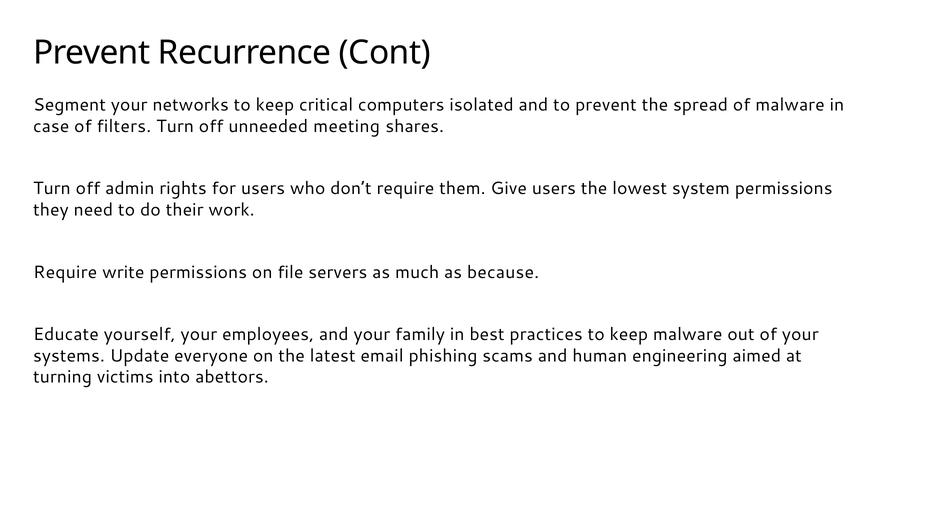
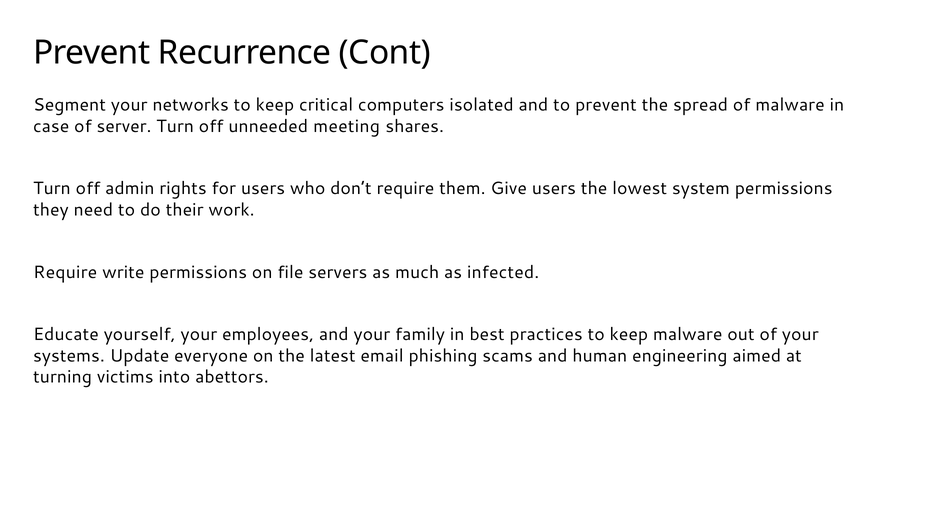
filters: filters -> server
because: because -> infected
